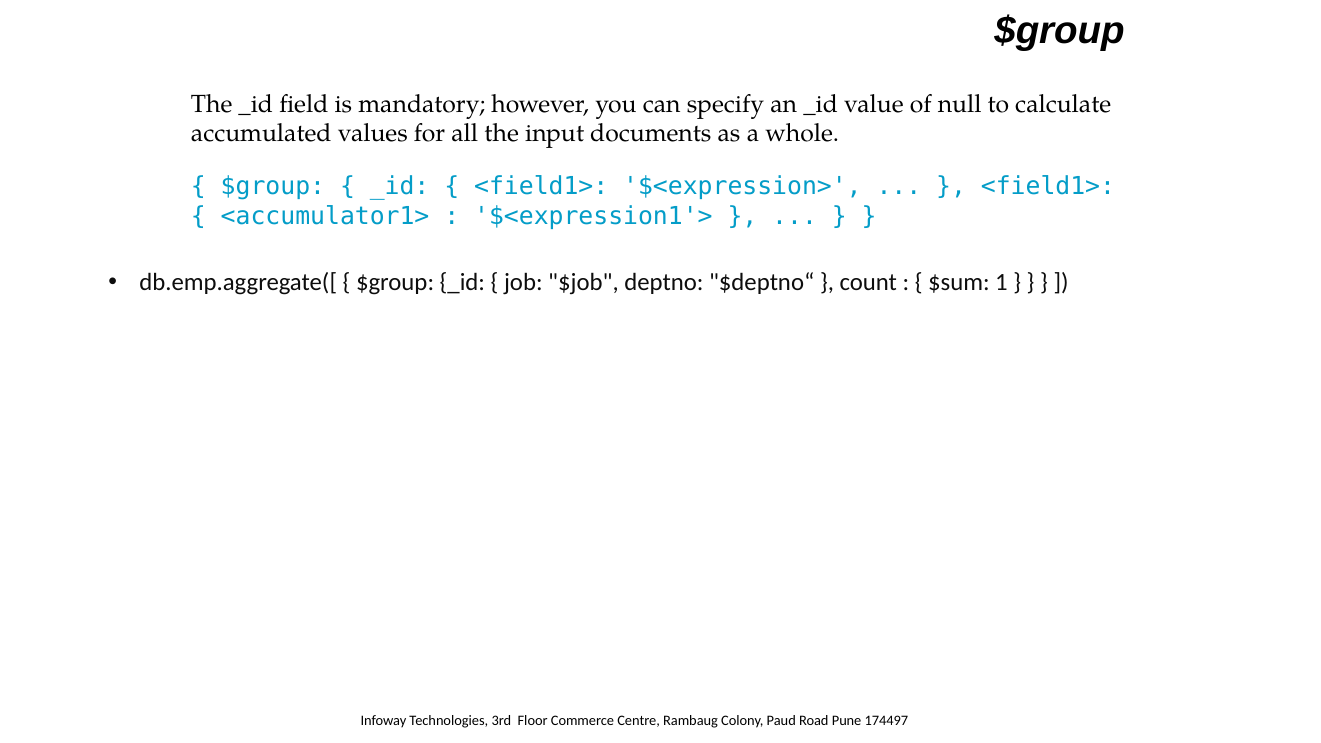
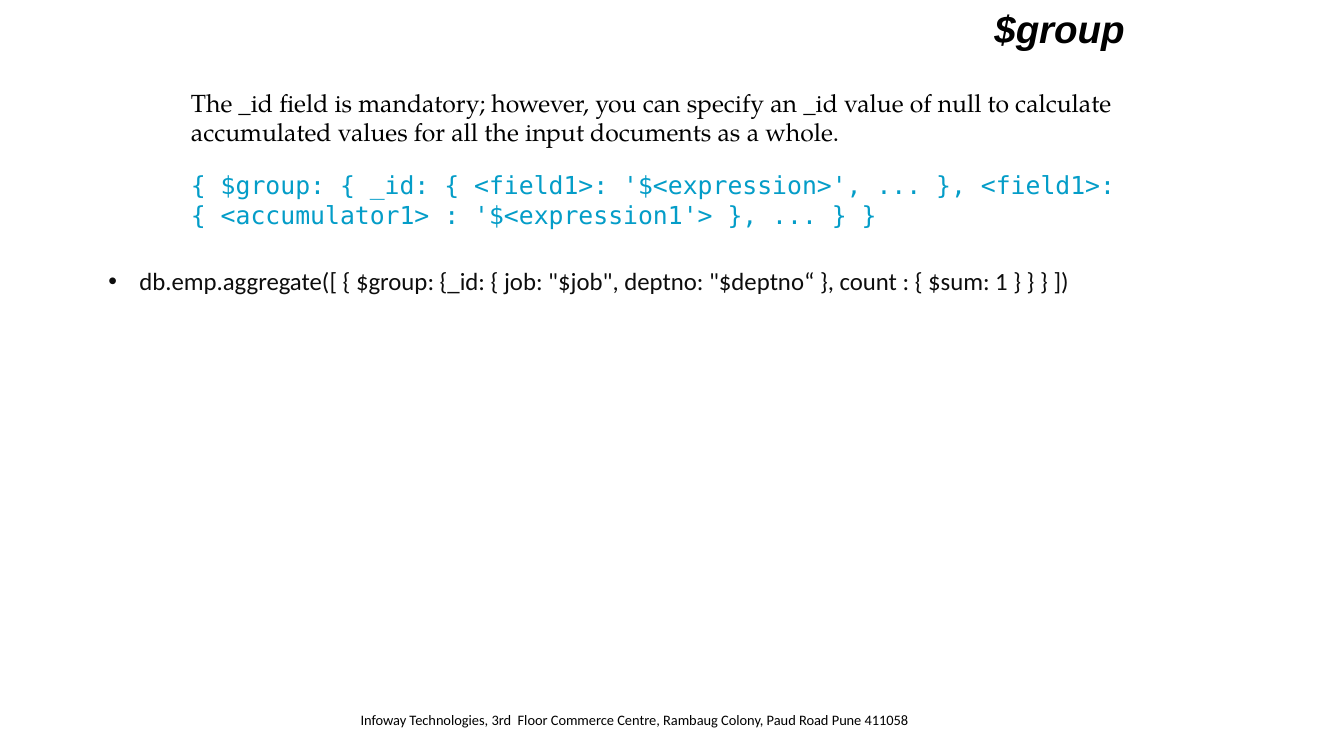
174497: 174497 -> 411058
